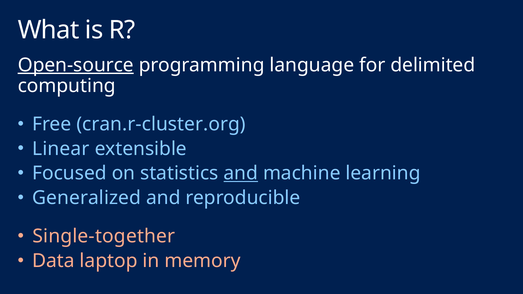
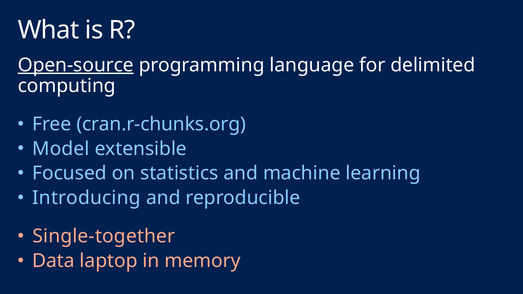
cran.r-cluster.org: cran.r-cluster.org -> cran.r-chunks.org
Linear: Linear -> Model
and at (241, 173) underline: present -> none
Generalized: Generalized -> Introducing
